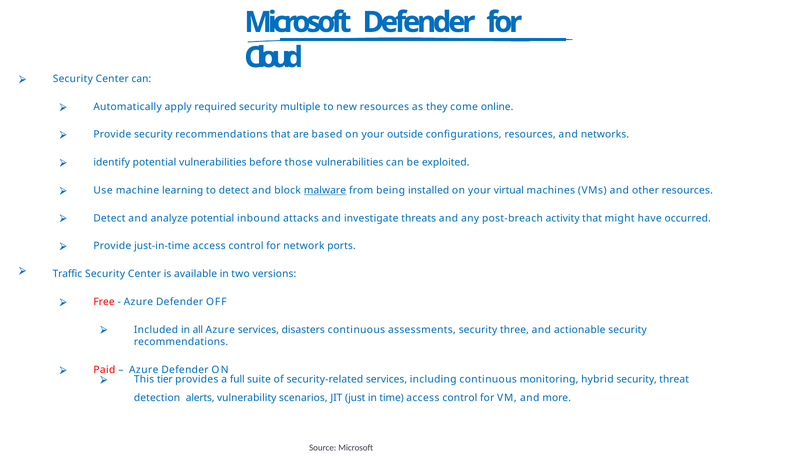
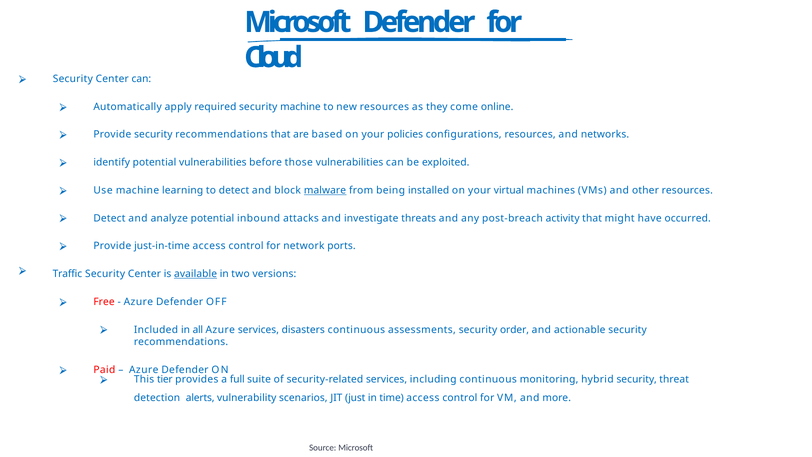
security multiple: multiple -> machine
outside: outside -> policies
available underline: none -> present
three: three -> order
